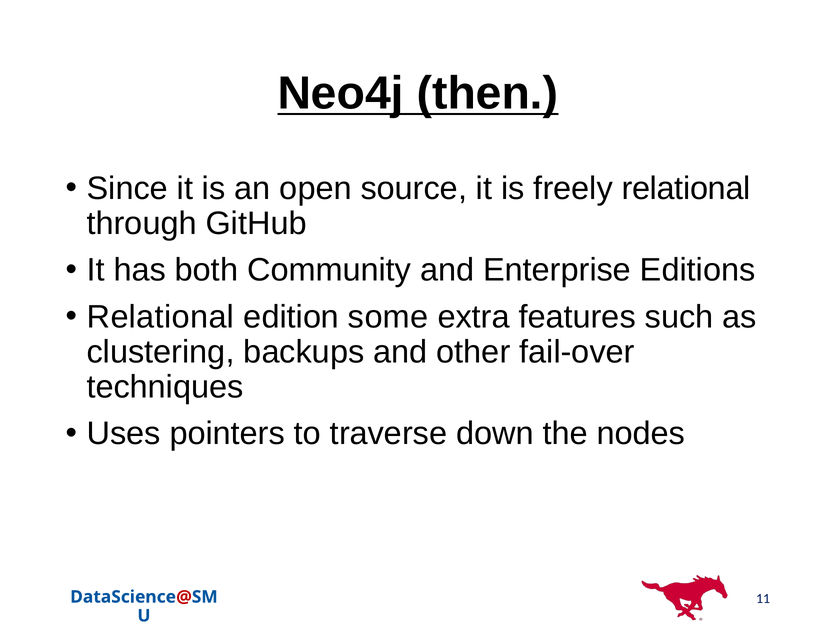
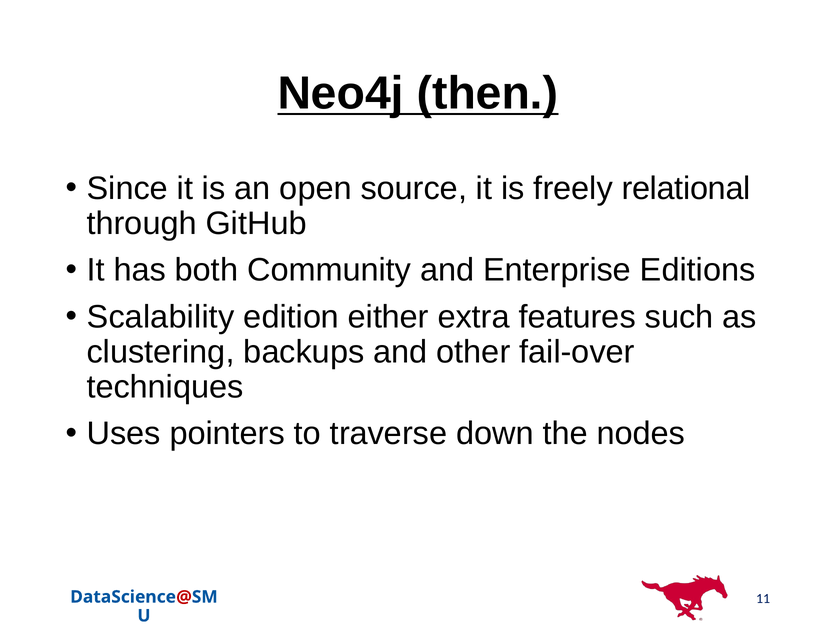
Relational at (160, 317): Relational -> Scalability
some: some -> either
